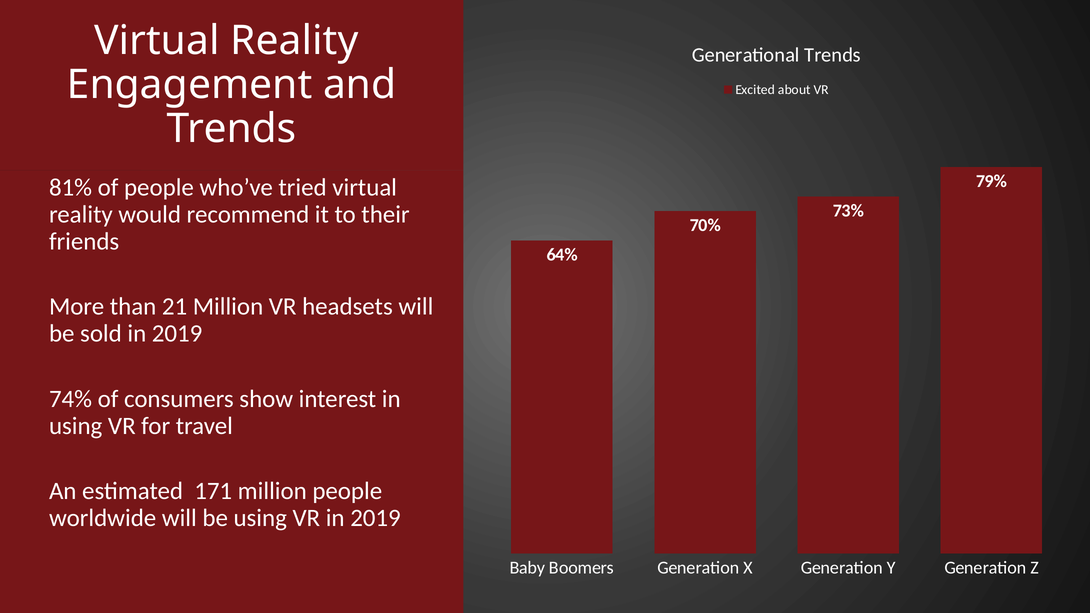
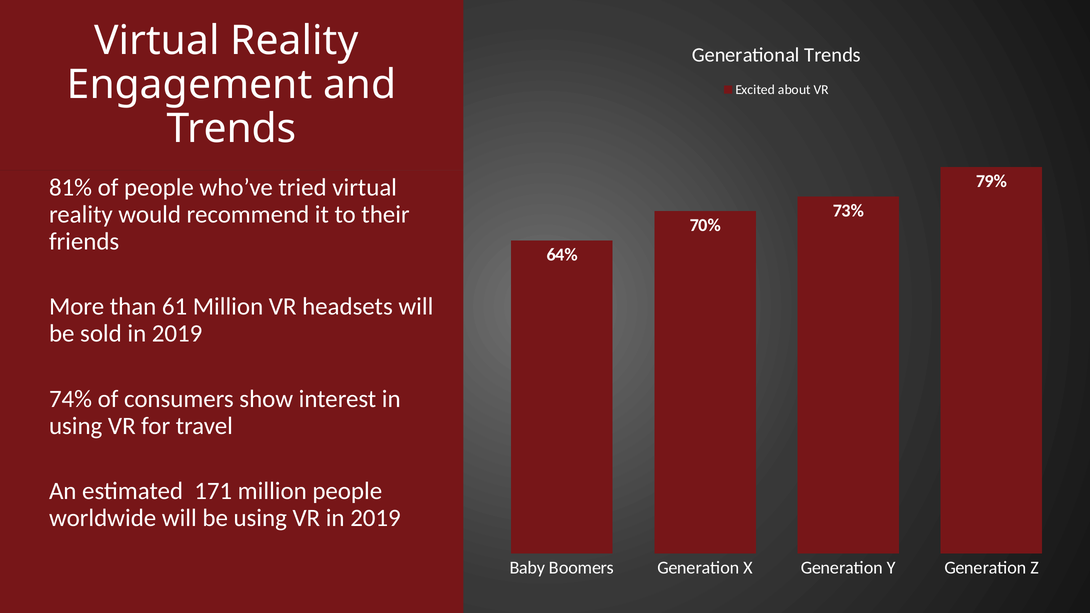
21: 21 -> 61
